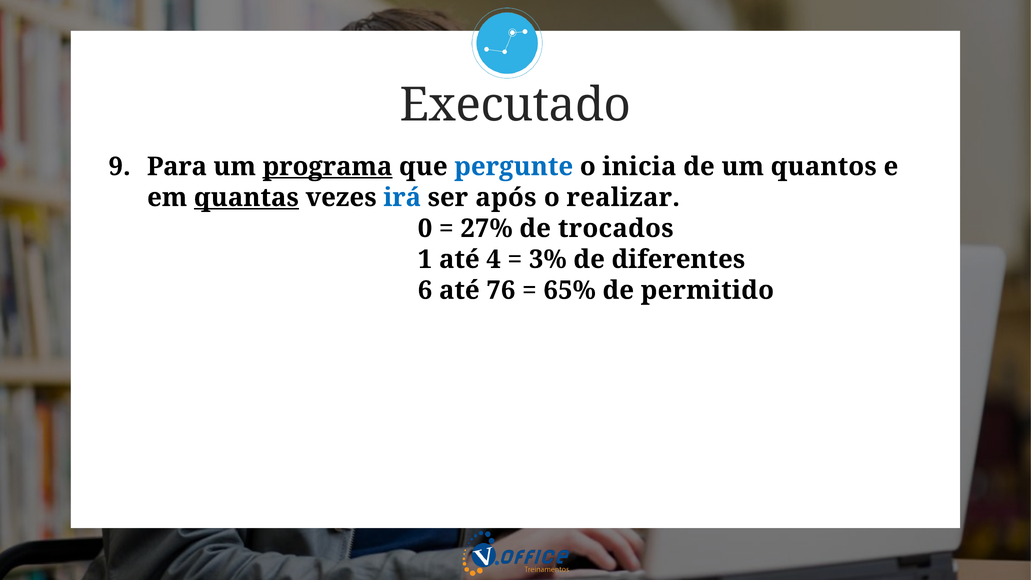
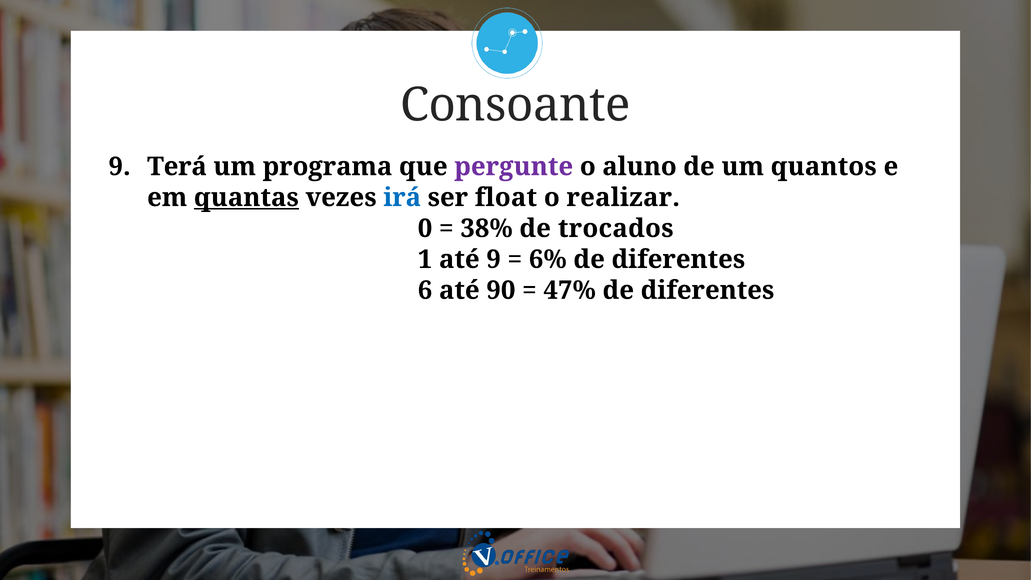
Executado: Executado -> Consoante
Para: Para -> Terá
programa underline: present -> none
pergunte colour: blue -> purple
inicia: inicia -> aluno
após: após -> float
27%: 27% -> 38%
até 4: 4 -> 9
3%: 3% -> 6%
76: 76 -> 90
65%: 65% -> 47%
permitido at (707, 290): permitido -> diferentes
